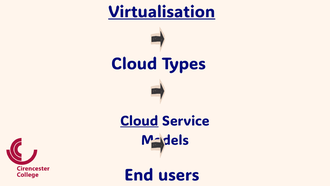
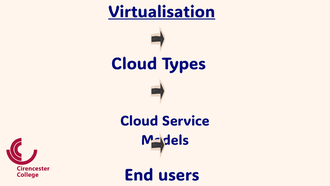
Cloud at (139, 121) underline: present -> none
